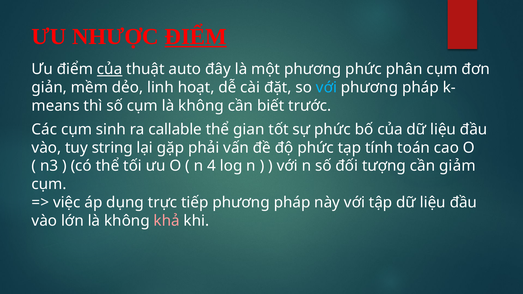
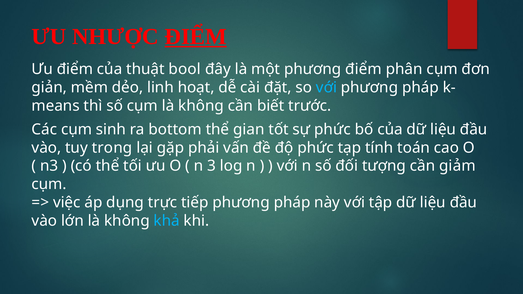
của at (110, 69) underline: present -> none
auto: auto -> bool
phương phức: phức -> điểm
callable: callable -> bottom
string: string -> trong
4: 4 -> 3
khả colour: pink -> light blue
